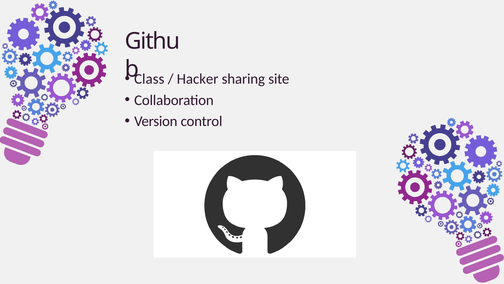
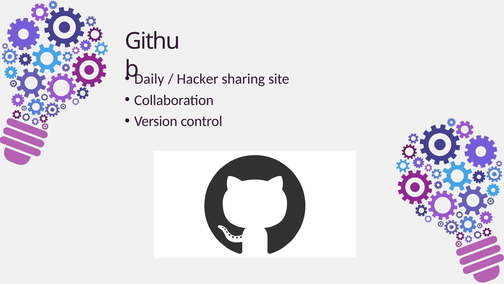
Class: Class -> Daily
